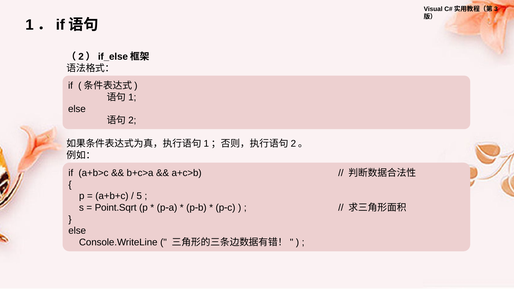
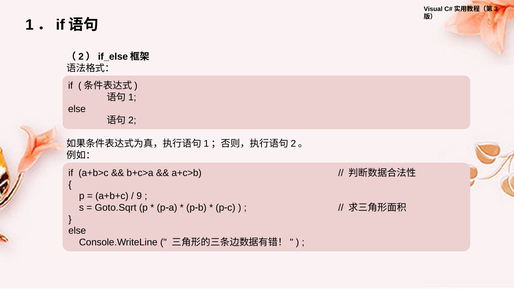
5: 5 -> 9
Point.Sqrt: Point.Sqrt -> Goto.Sqrt
